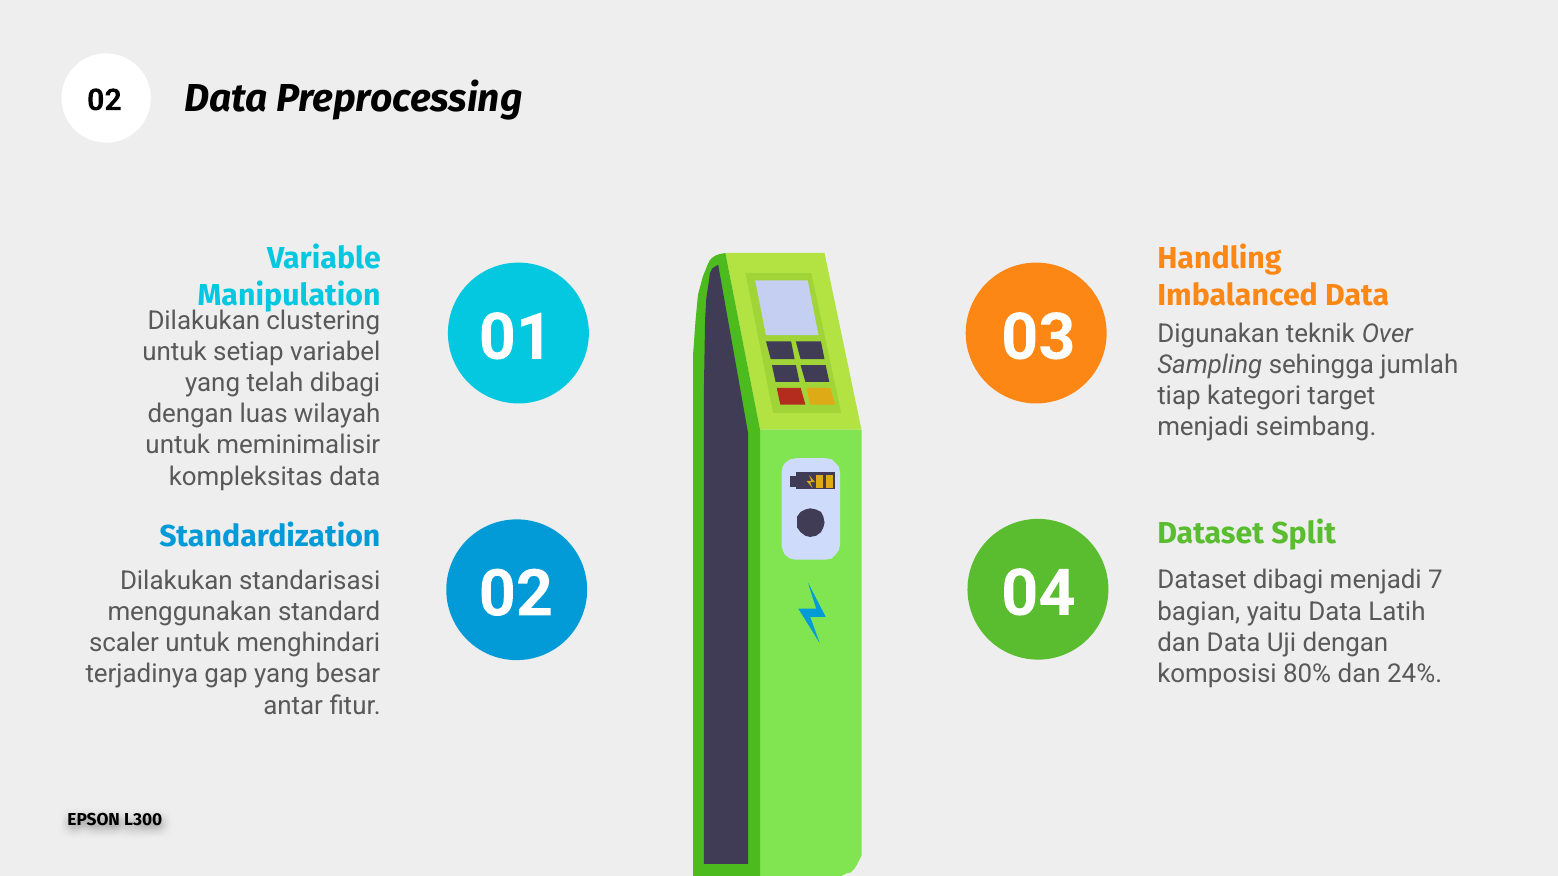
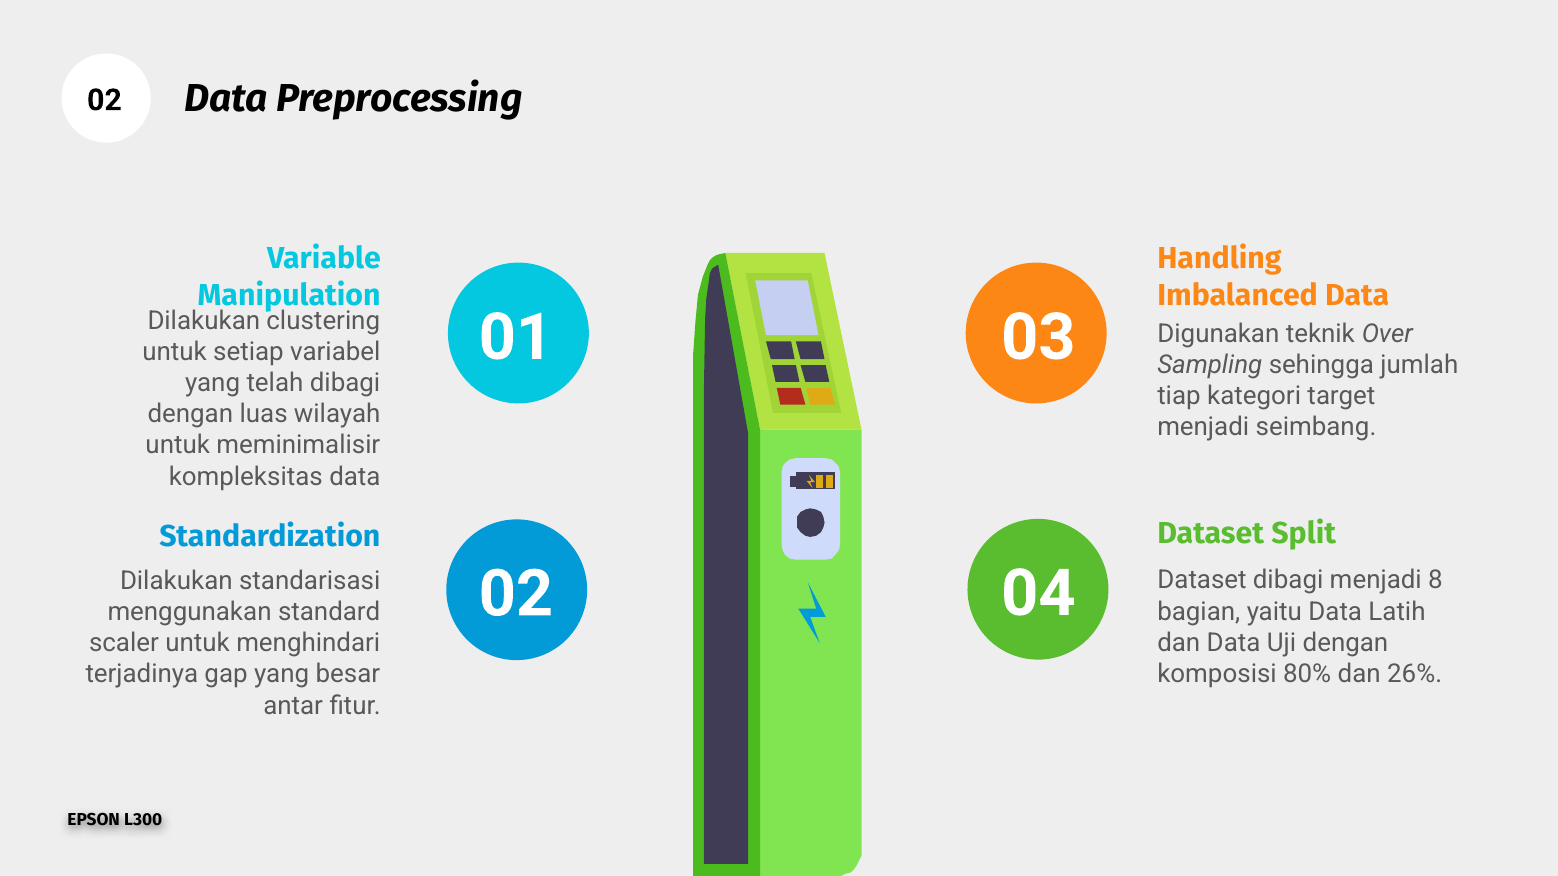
7: 7 -> 8
24%: 24% -> 26%
